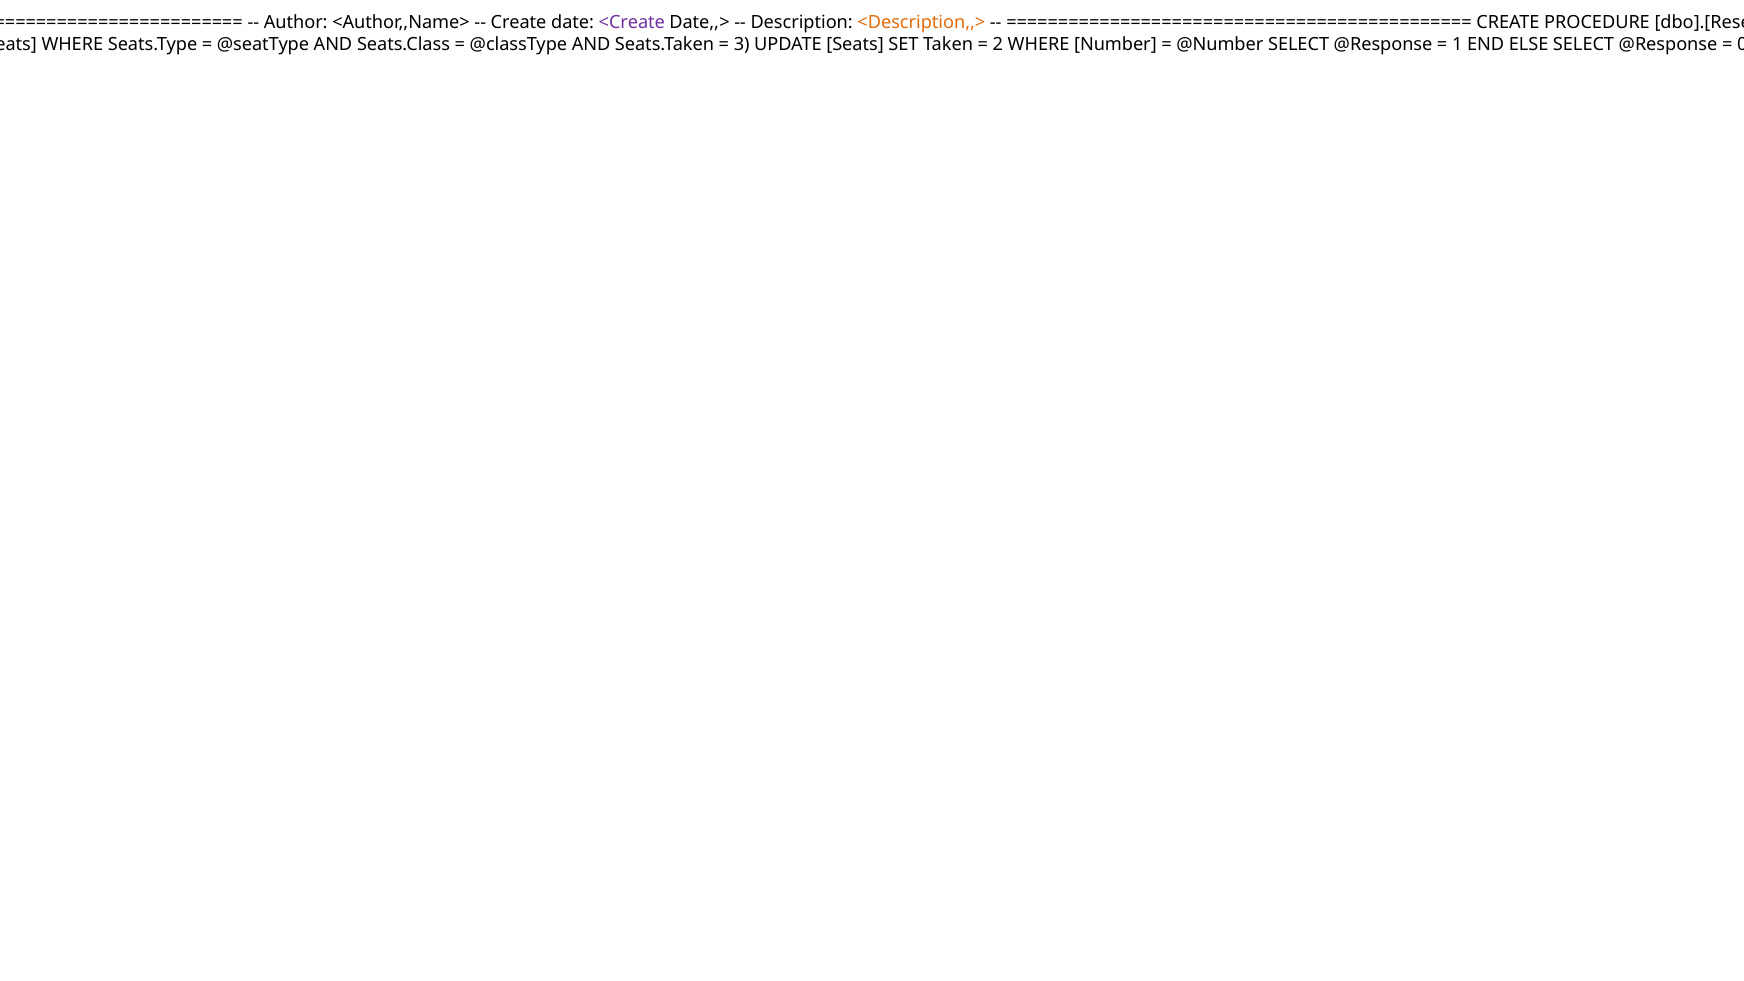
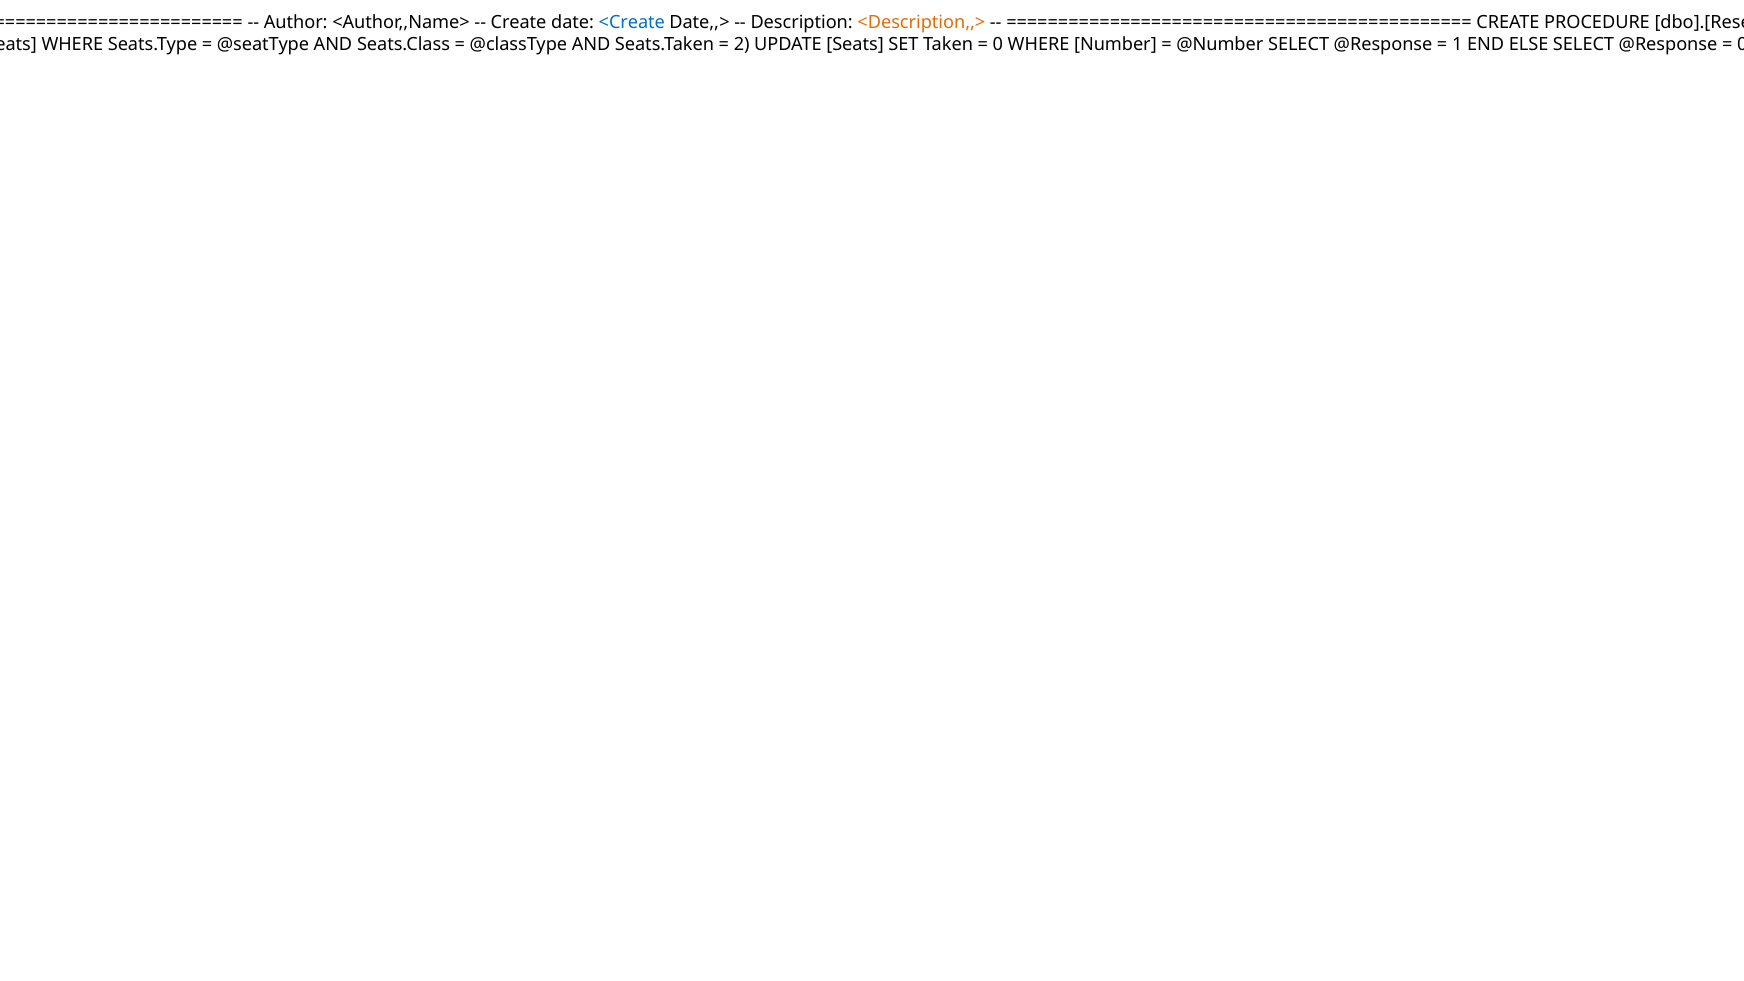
<Create colour: purple -> blue
3: 3 -> 2
2 at (998, 45): 2 -> 0
